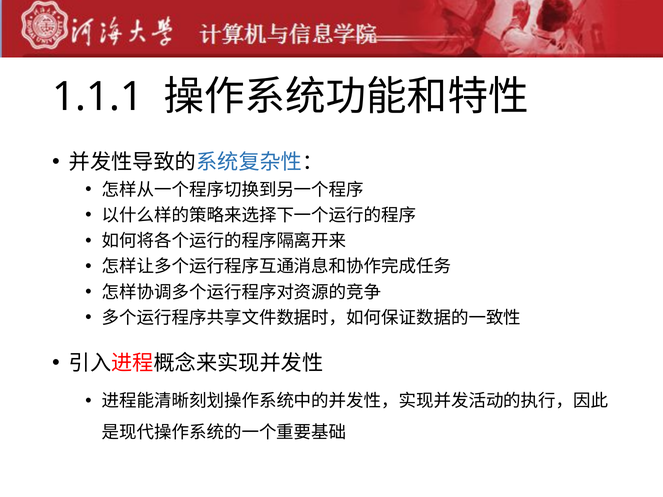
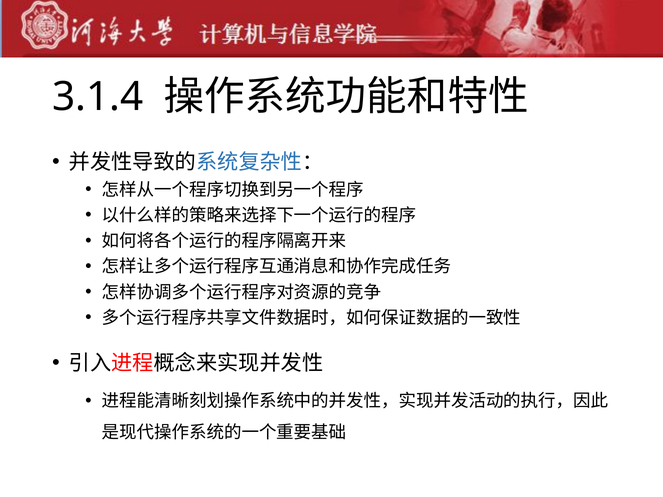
1.1.1: 1.1.1 -> 3.1.4
